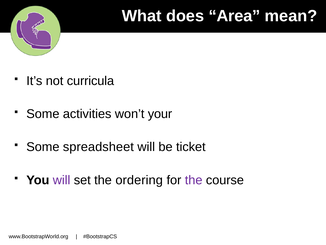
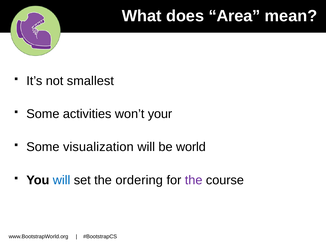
curricula: curricula -> smallest
spreadsheet: spreadsheet -> visualization
ticket: ticket -> world
will at (62, 180) colour: purple -> blue
